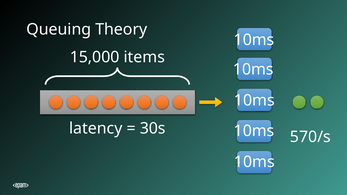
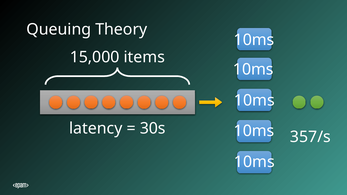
570/s: 570/s -> 357/s
